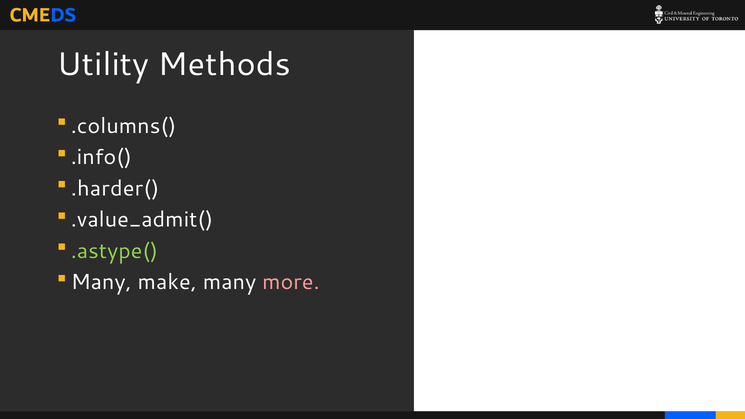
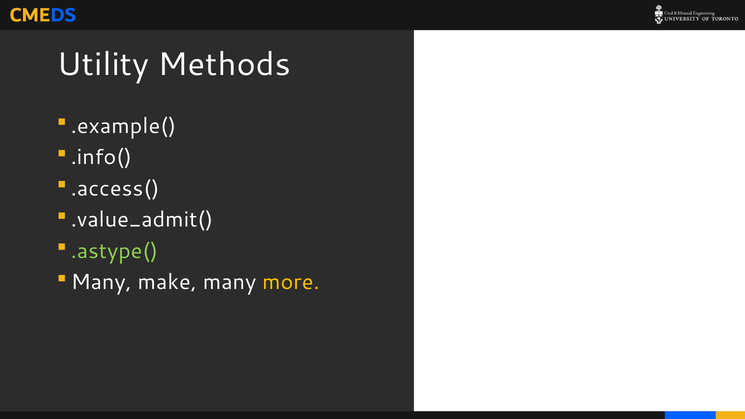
.columns(: .columns( -> .example(
.harder(: .harder( -> .access(
more colour: pink -> yellow
